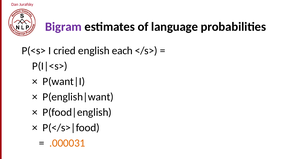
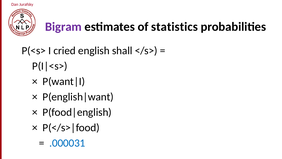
language: language -> statistics
each: each -> shall
.000031 colour: orange -> blue
